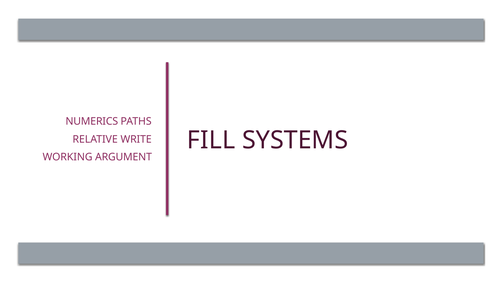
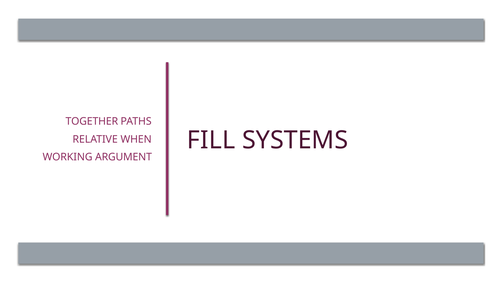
NUMERICS: NUMERICS -> TOGETHER
WRITE: WRITE -> WHEN
